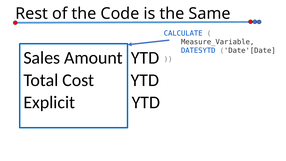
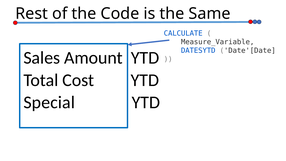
Explicit: Explicit -> Special
